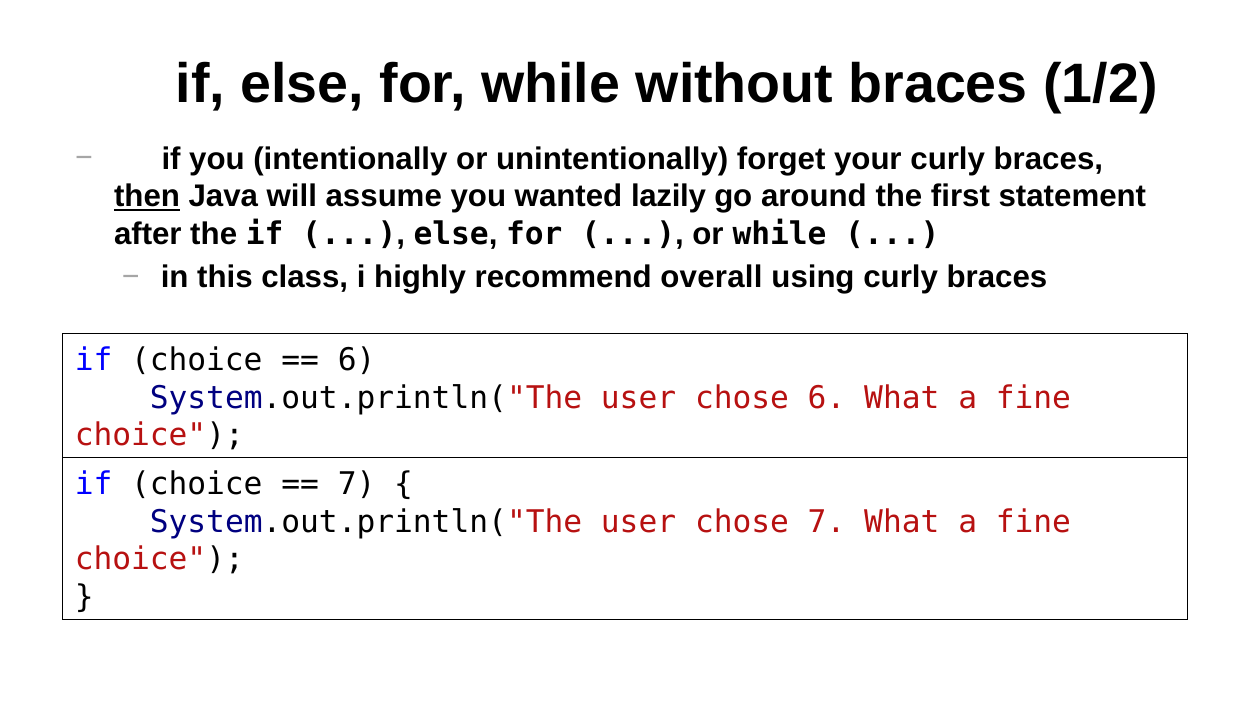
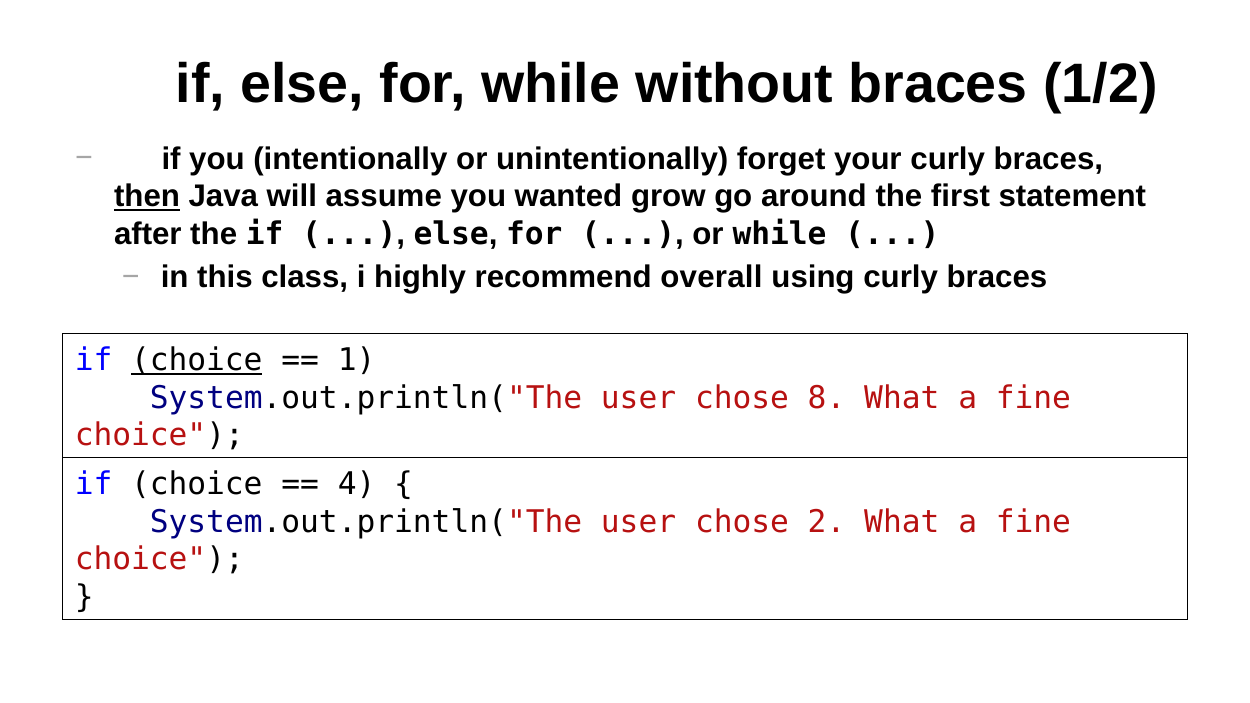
lazily: lazily -> grow
choice at (197, 361) underline: none -> present
6 at (357, 361): 6 -> 1
chose 6: 6 -> 8
7 at (357, 485): 7 -> 4
chose 7: 7 -> 2
